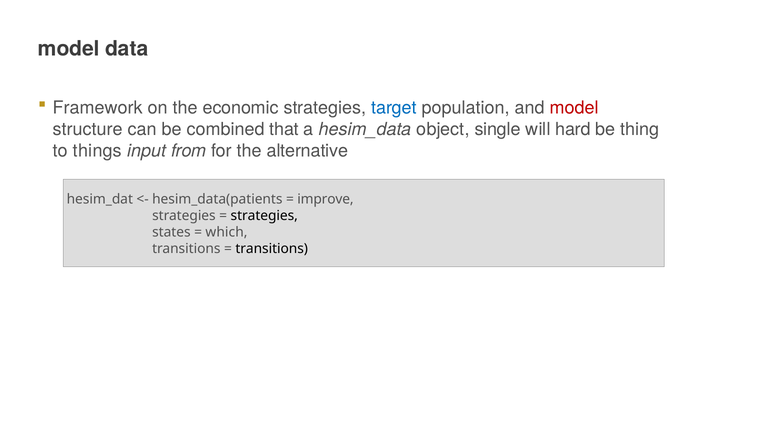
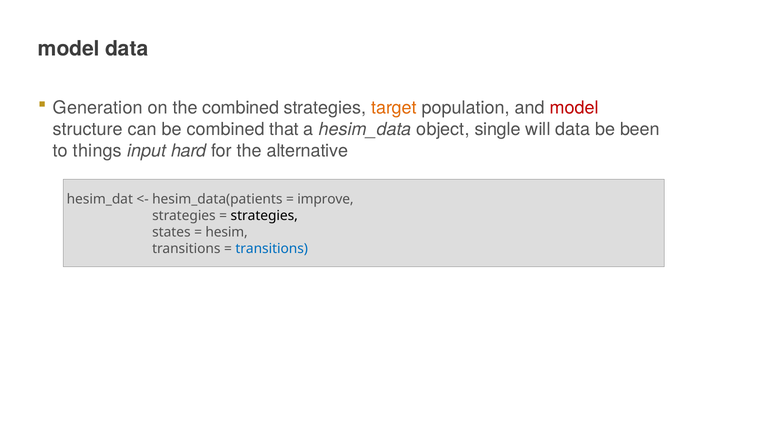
Framework: Framework -> Generation
the economic: economic -> combined
target colour: blue -> orange
will hard: hard -> data
thing: thing -> been
from: from -> hard
which: which -> hesim
transitions at (272, 249) colour: black -> blue
